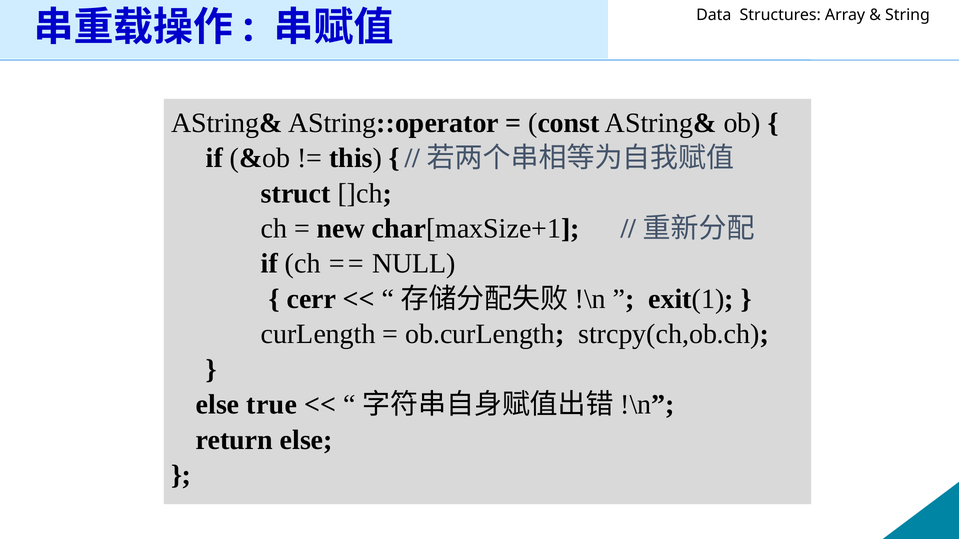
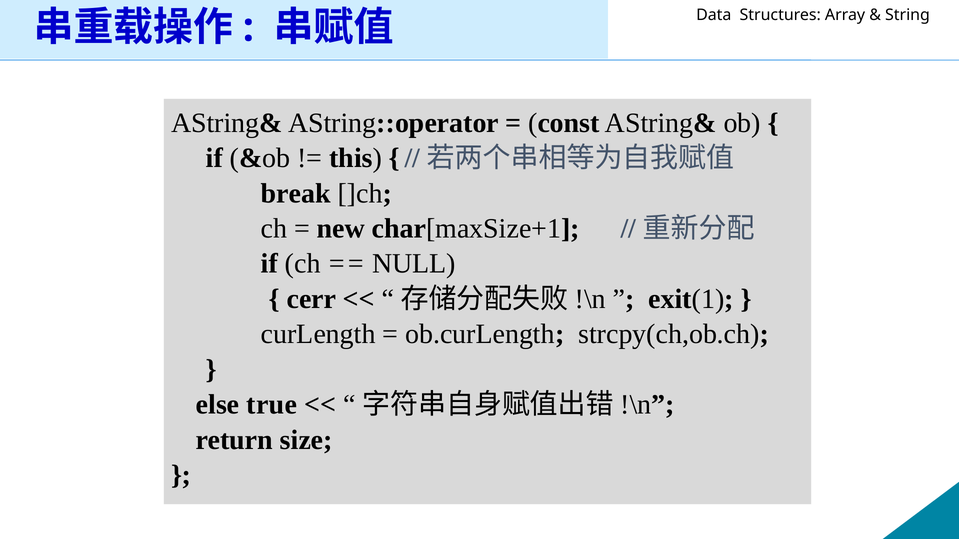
struct: struct -> break
return else: else -> size
